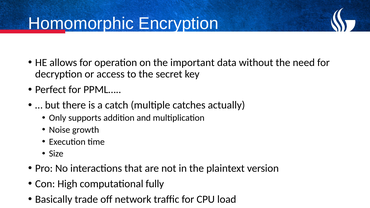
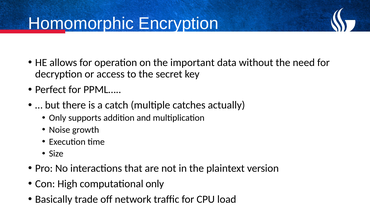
computational fully: fully -> only
